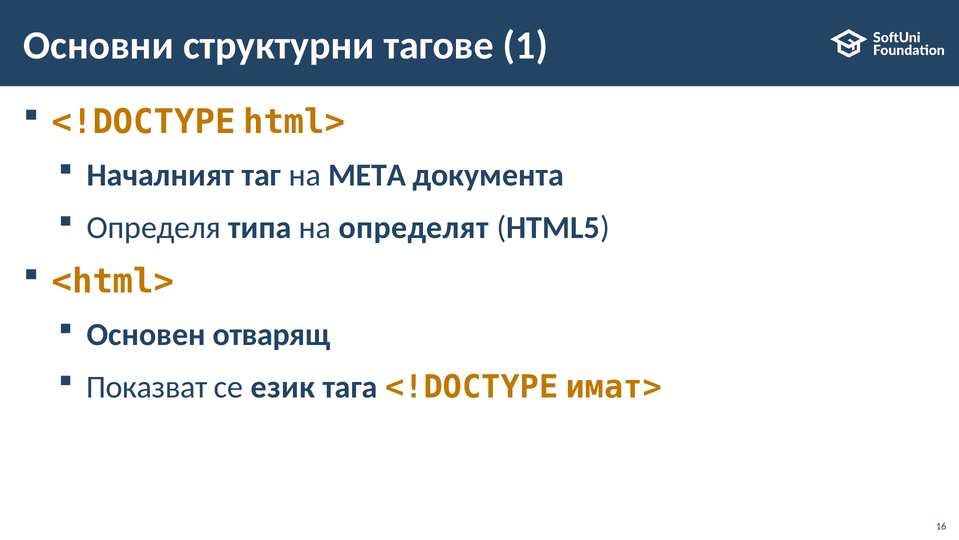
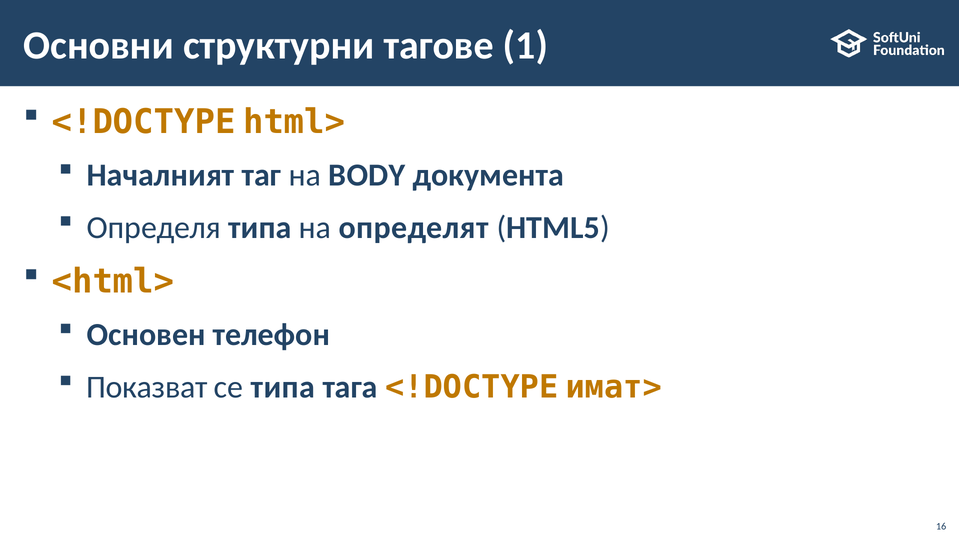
МЕТА: МЕТА -> BODY
отварящ: отварящ -> телефон
се език: език -> типа
